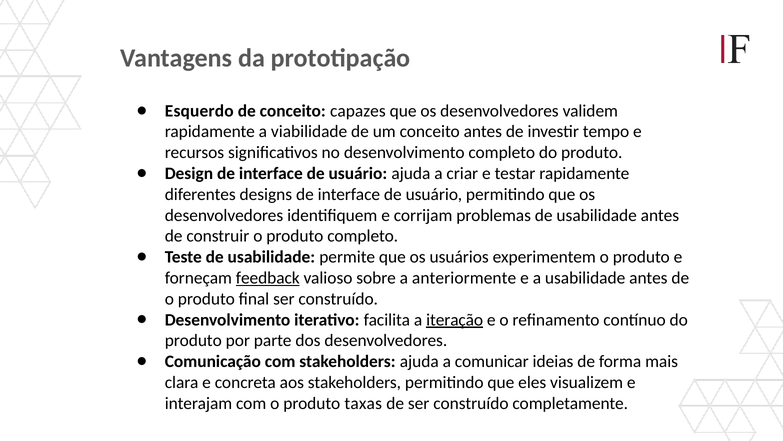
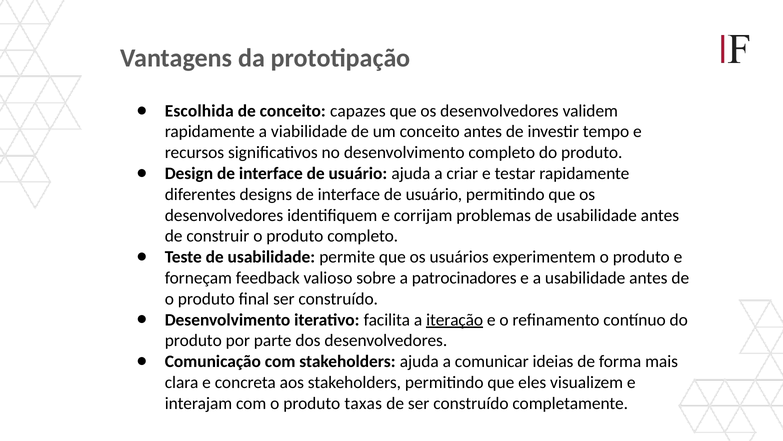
Esquerdo: Esquerdo -> Escolhida
feedback underline: present -> none
anteriormente: anteriormente -> patrocinadores
